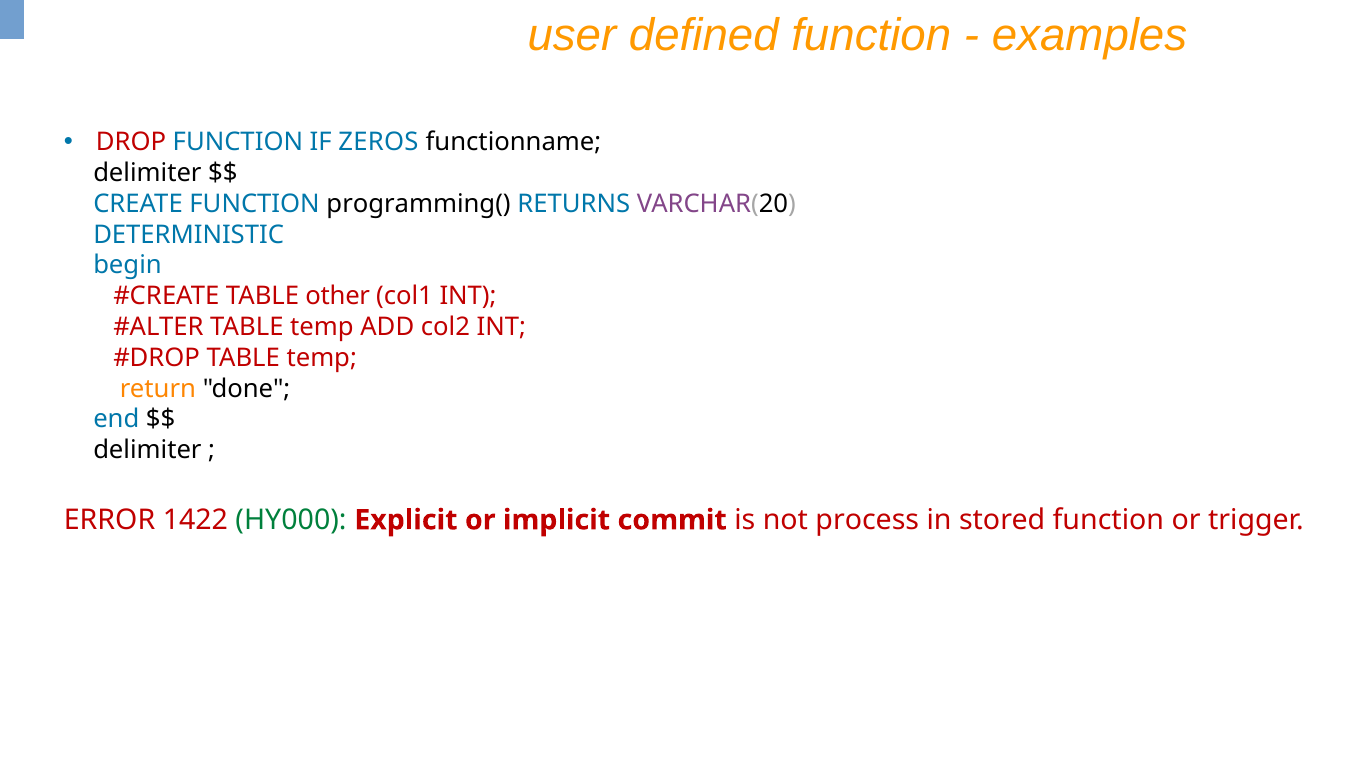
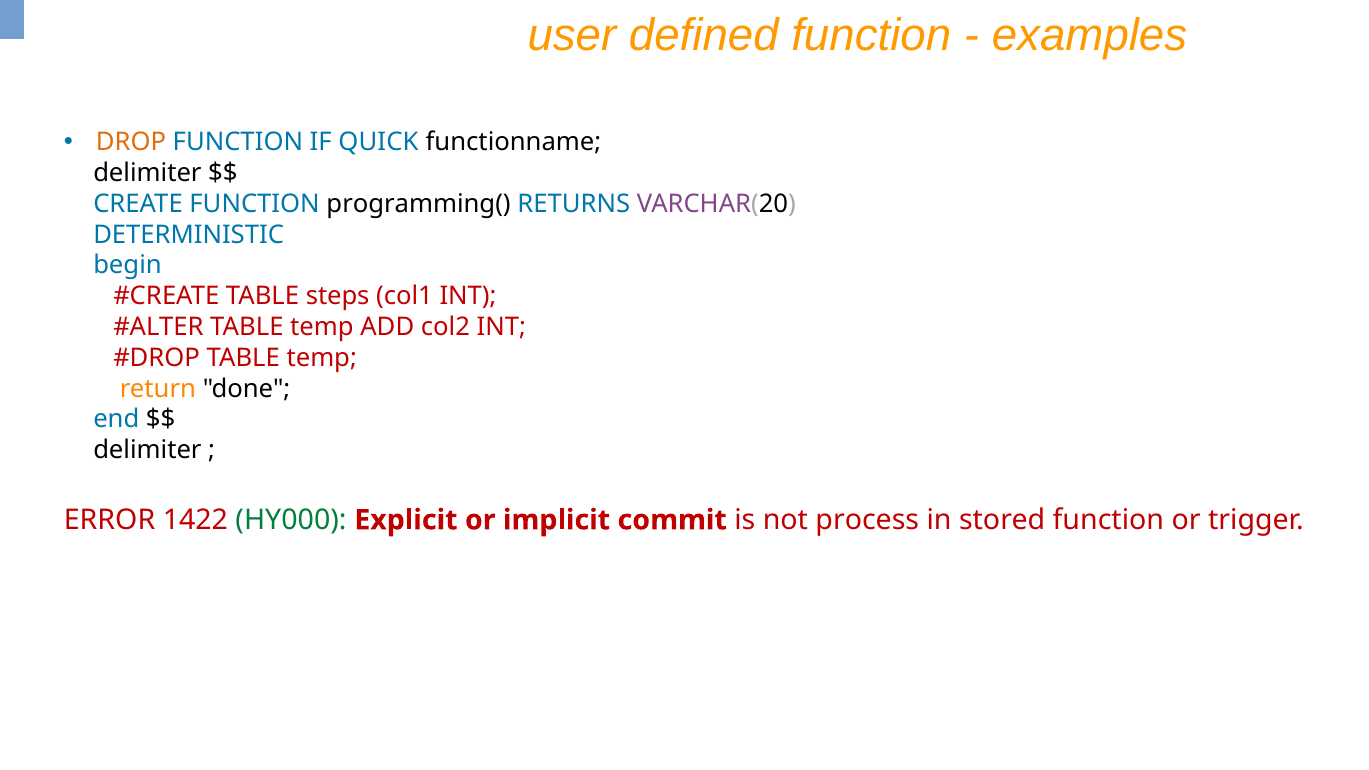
DROP colour: red -> orange
ZEROS: ZEROS -> QUICK
other: other -> steps
